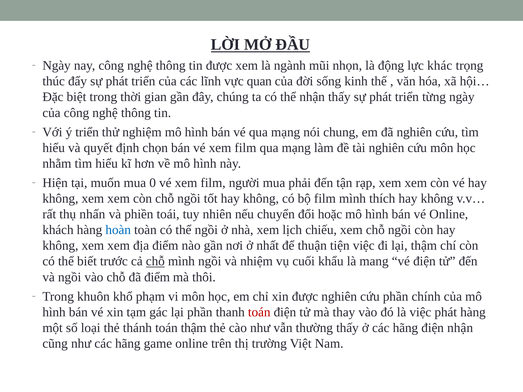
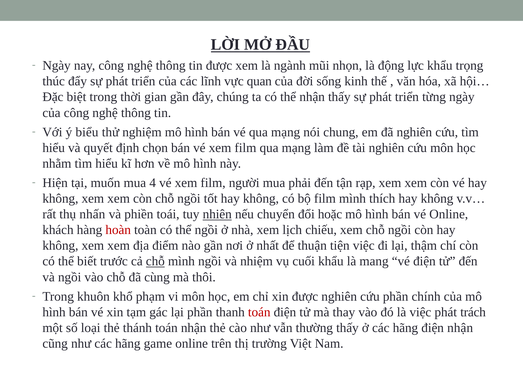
lực khác: khác -> khẩu
ý triển: triển -> biểu
0: 0 -> 4
nhiên underline: none -> present
hoàn colour: blue -> red
đã điểm: điểm -> cùng
phát hàng: hàng -> trách
toán thậm: thậm -> nhận
